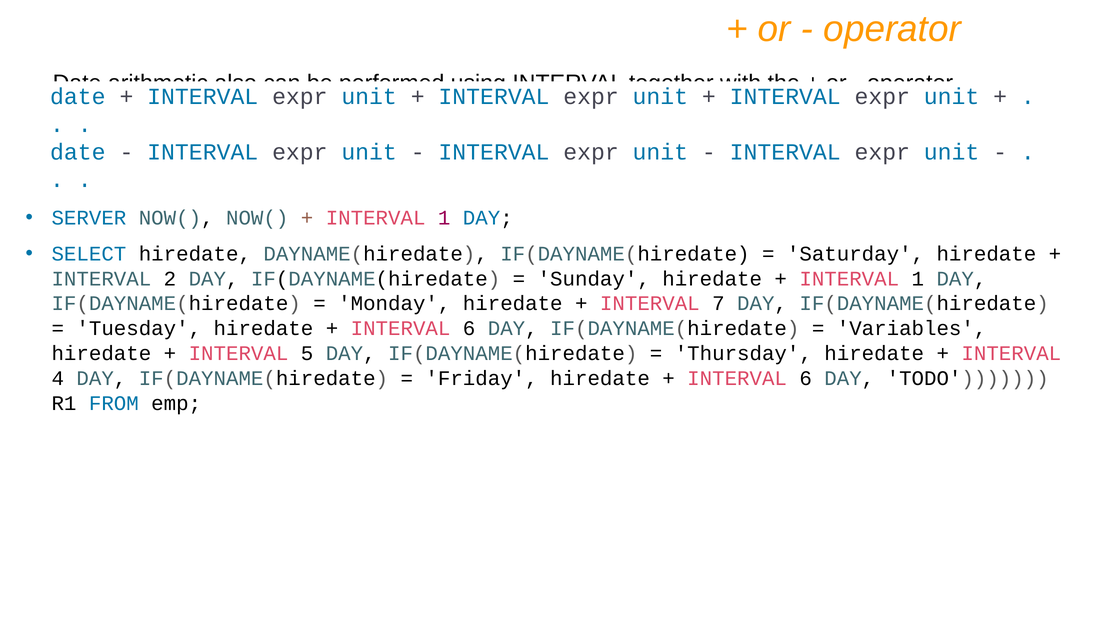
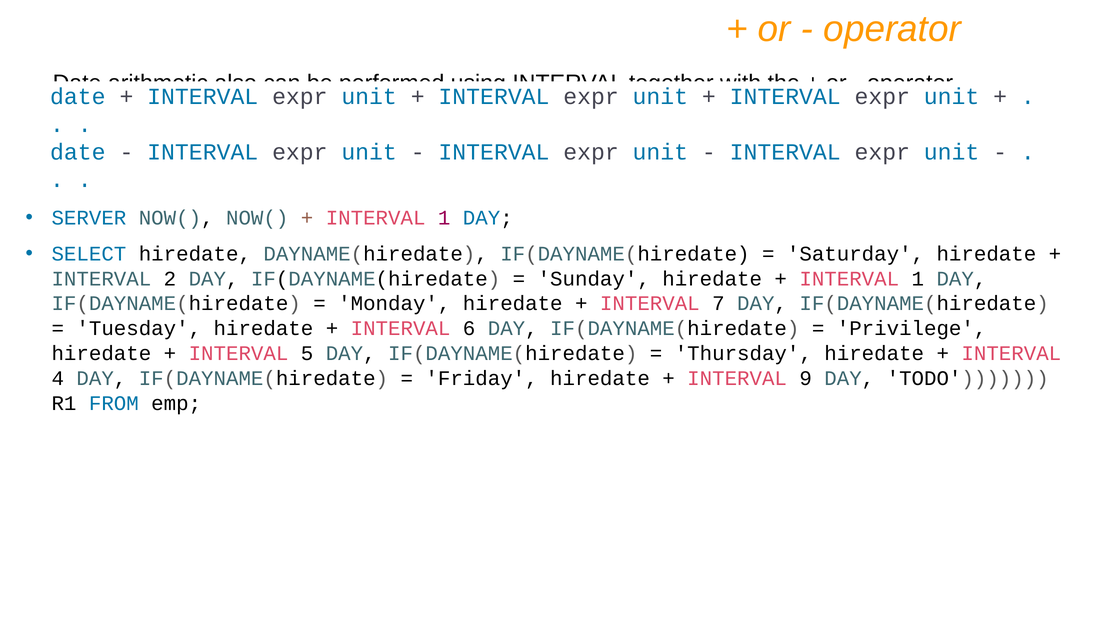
Variables: Variables -> Privilege
6 at (806, 379): 6 -> 9
